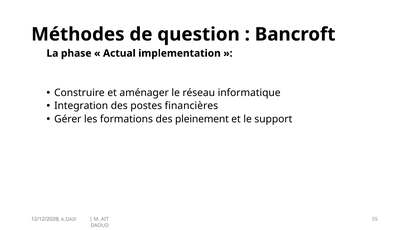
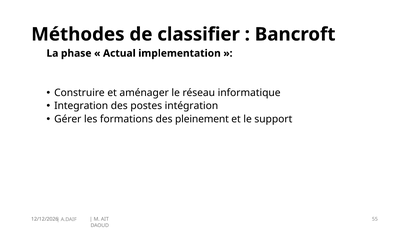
question: question -> classifier
financières: financières -> intégration
